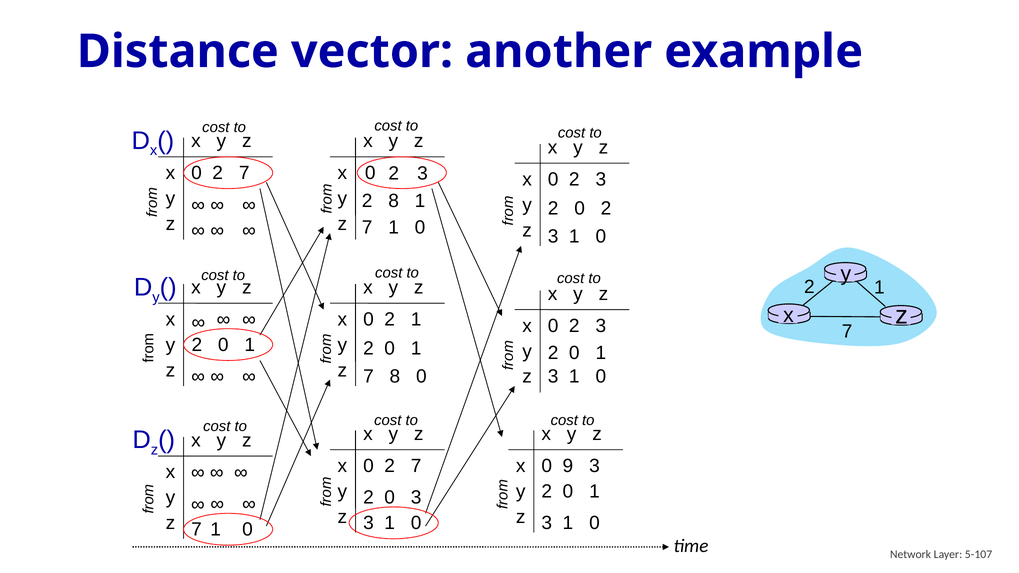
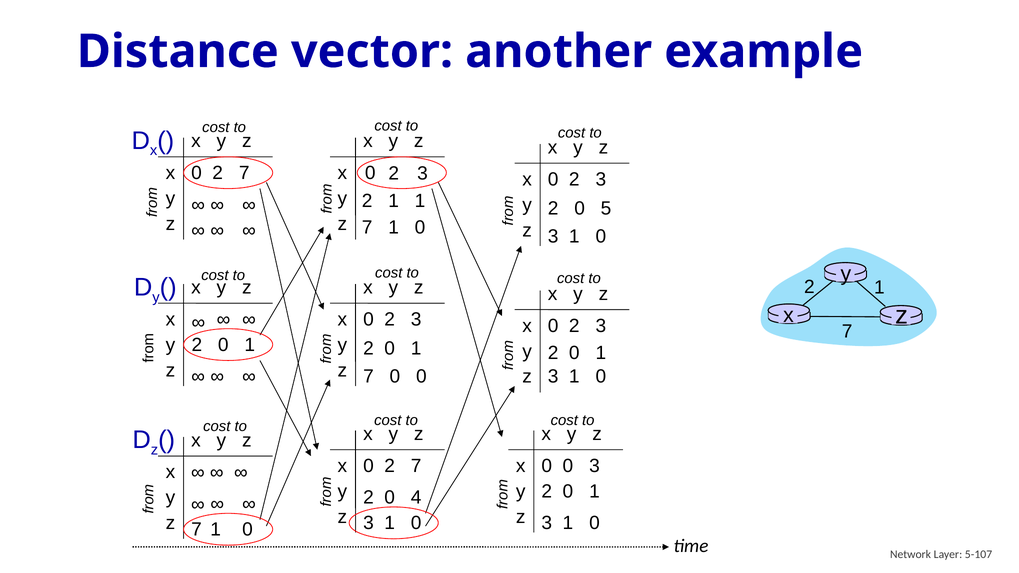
2 8: 8 -> 1
2 0 2: 2 -> 5
1 at (416, 319): 1 -> 3
7 8: 8 -> 0
9 at (568, 466): 9 -> 0
2 0 3: 3 -> 4
